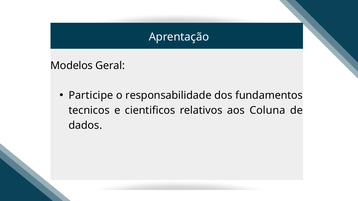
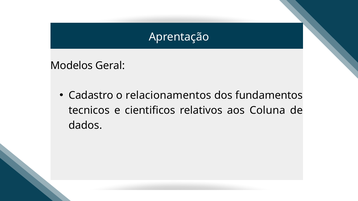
Participe: Participe -> Cadastro
responsabilidade: responsabilidade -> relacionamentos
